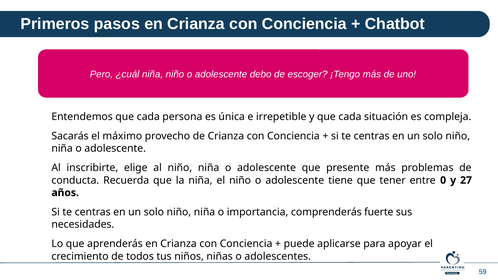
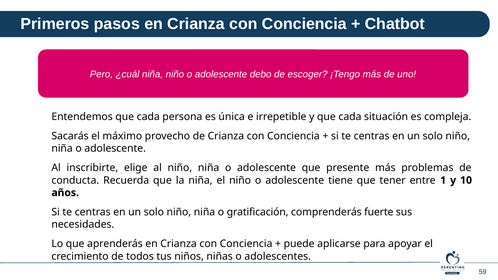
0: 0 -> 1
27: 27 -> 10
importancia: importancia -> gratificación
